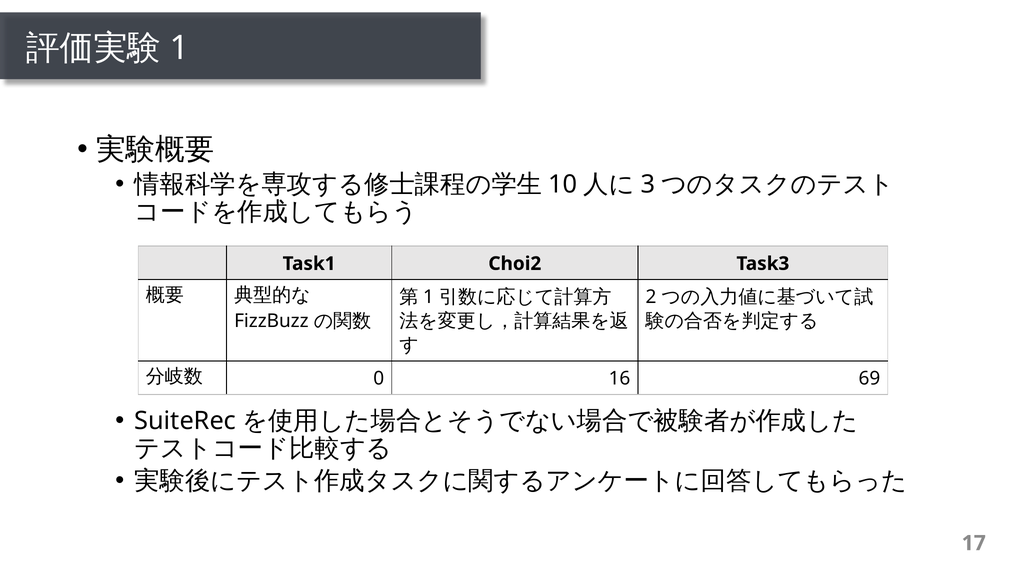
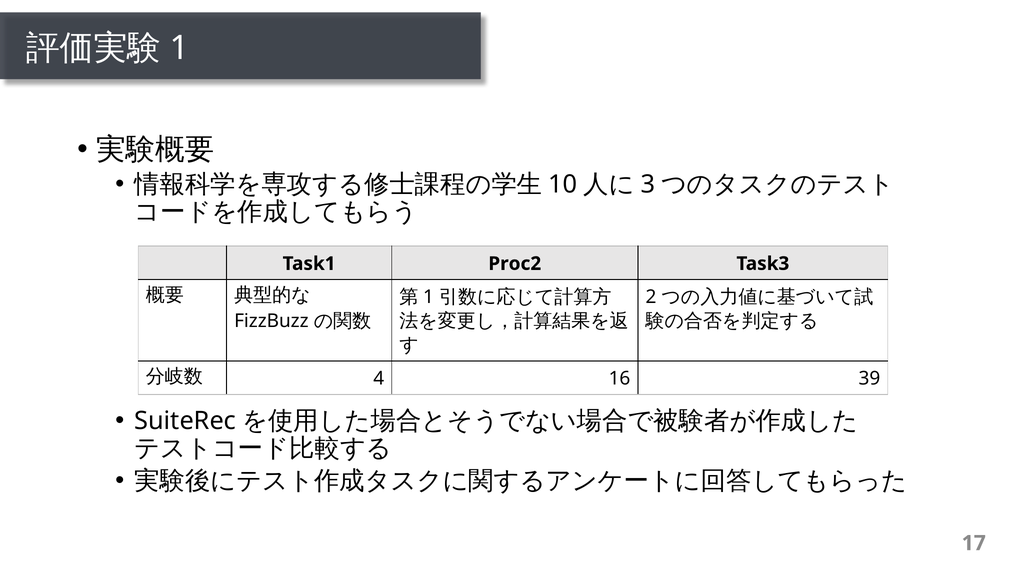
Choi2: Choi2 -> Proc2
0: 0 -> 4
69: 69 -> 39
